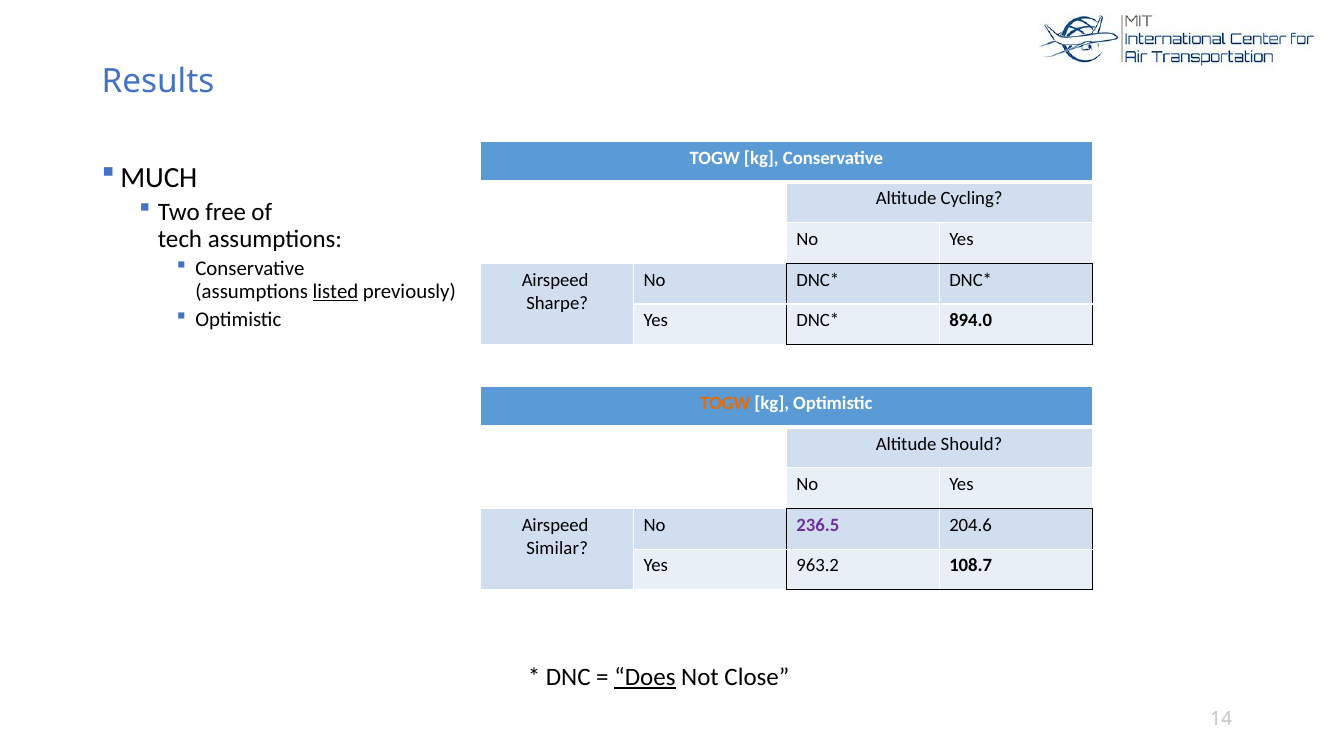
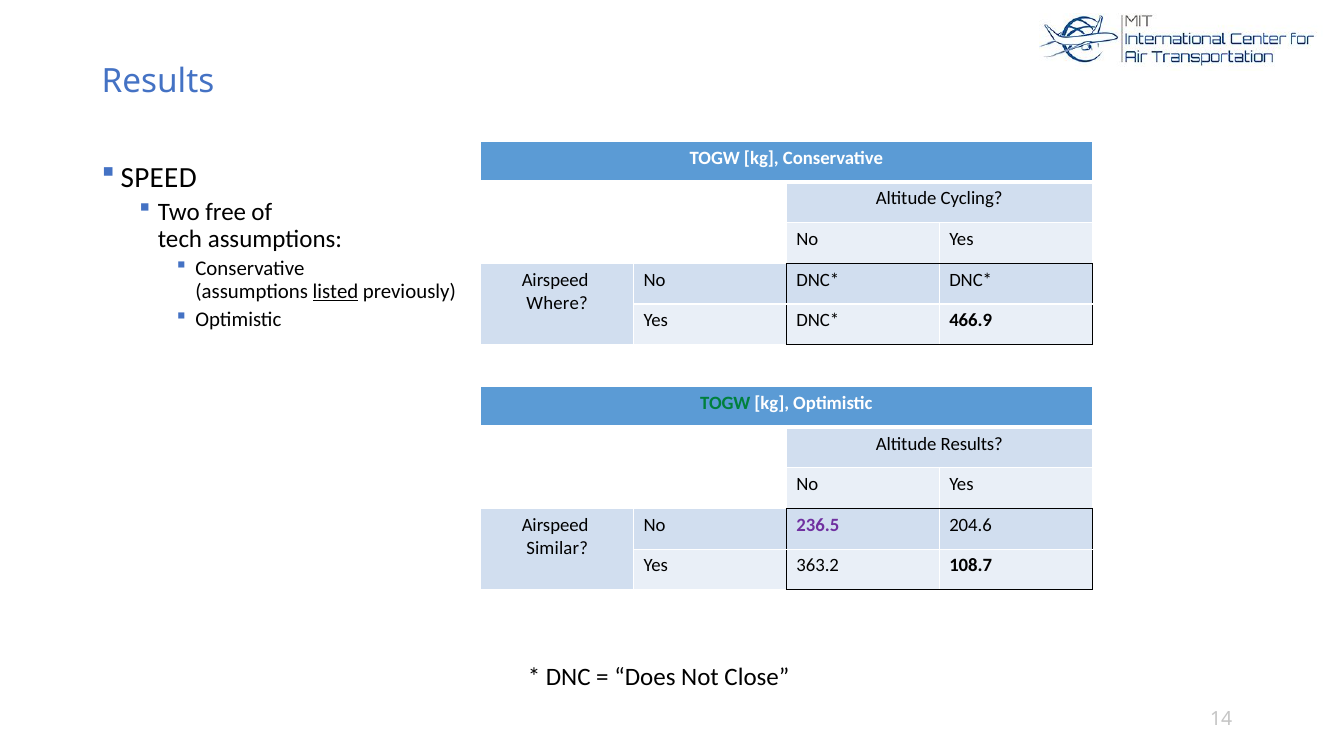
MUCH: MUCH -> SPEED
Sharpe: Sharpe -> Where
894.0: 894.0 -> 466.9
TOGW at (725, 403) colour: orange -> green
Altitude Should: Should -> Results
963.2: 963.2 -> 363.2
Does underline: present -> none
